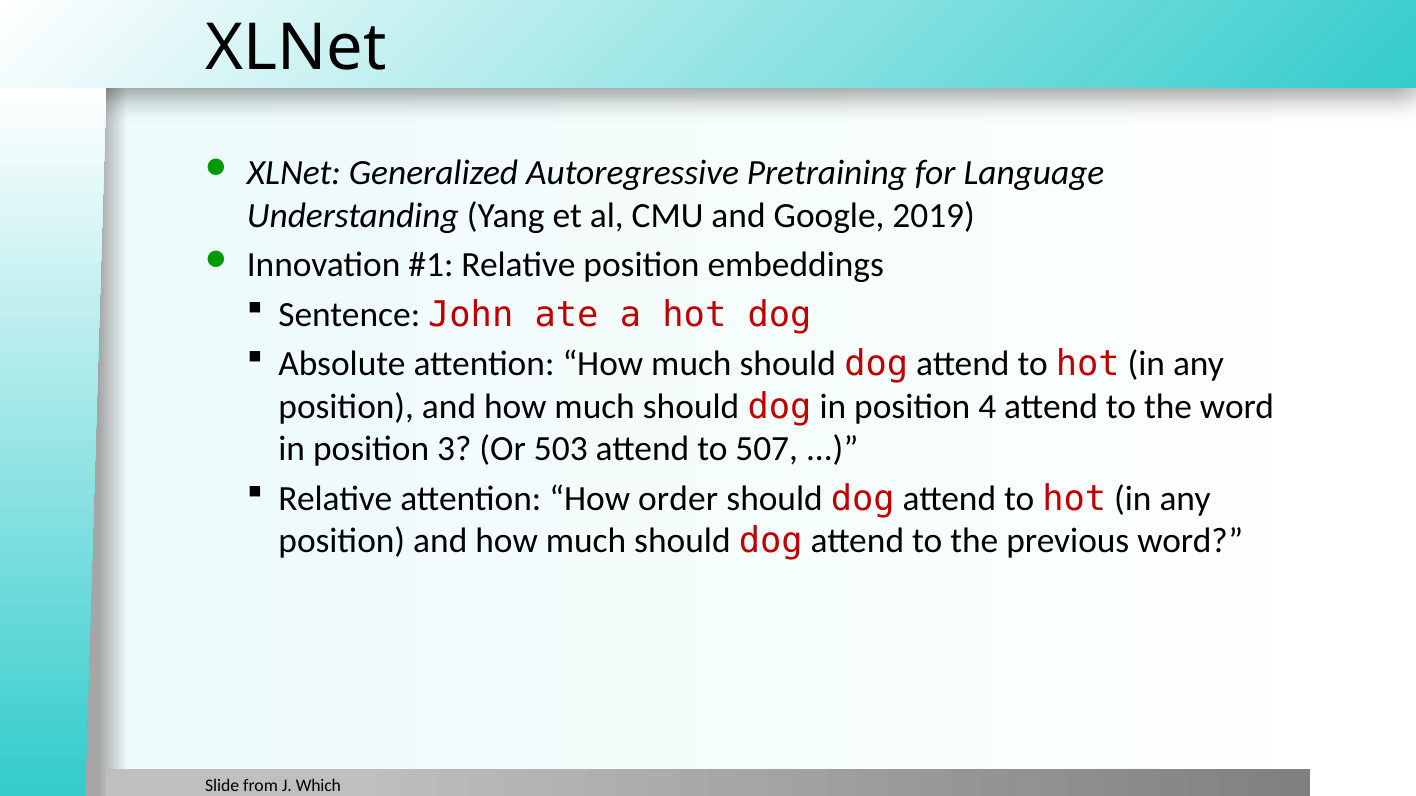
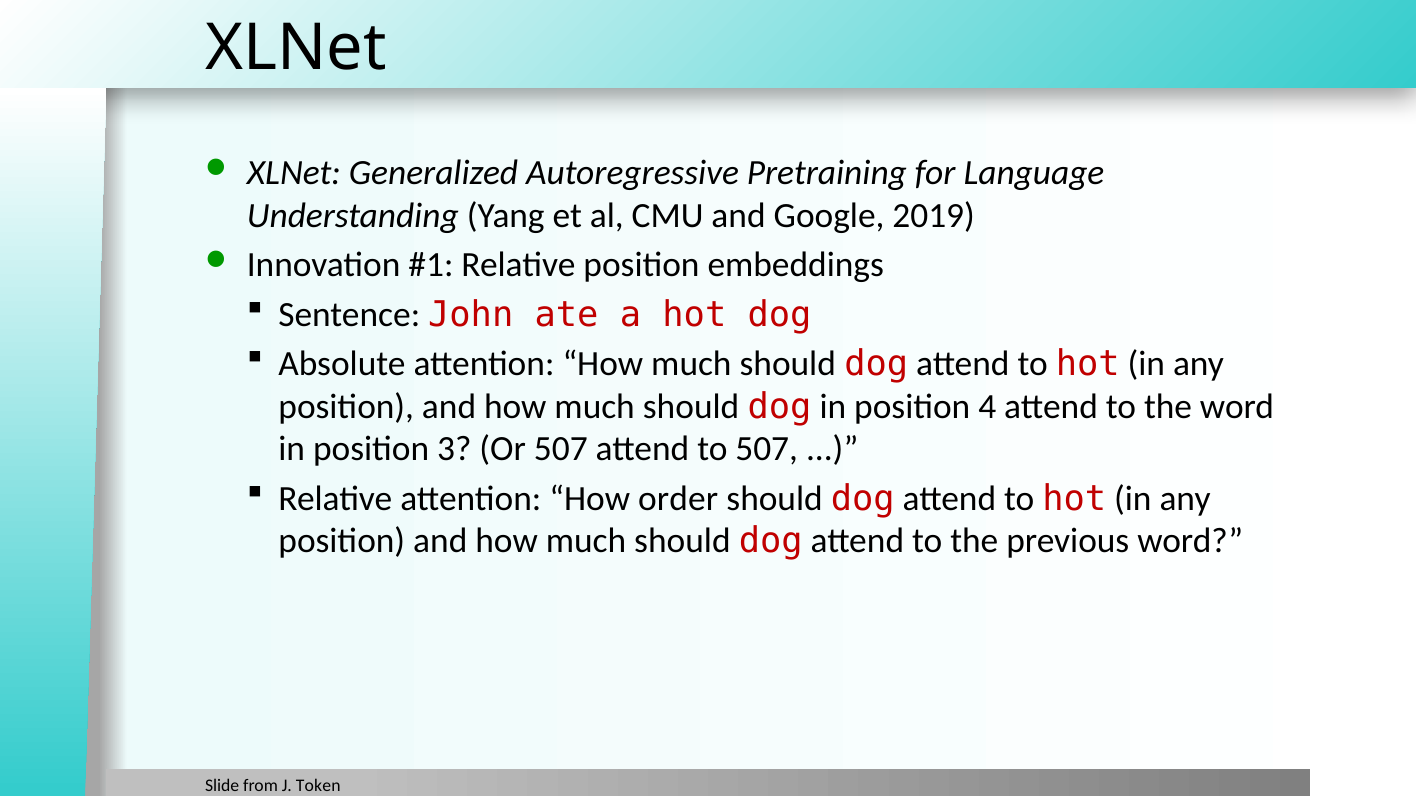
Or 503: 503 -> 507
Which: Which -> Token
